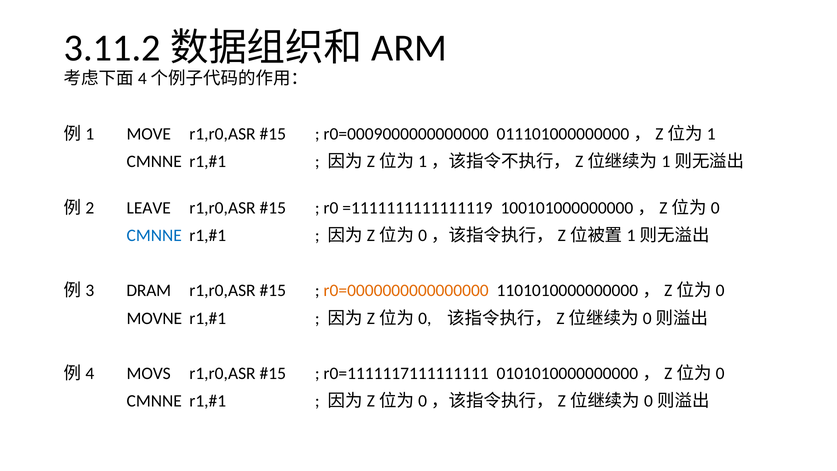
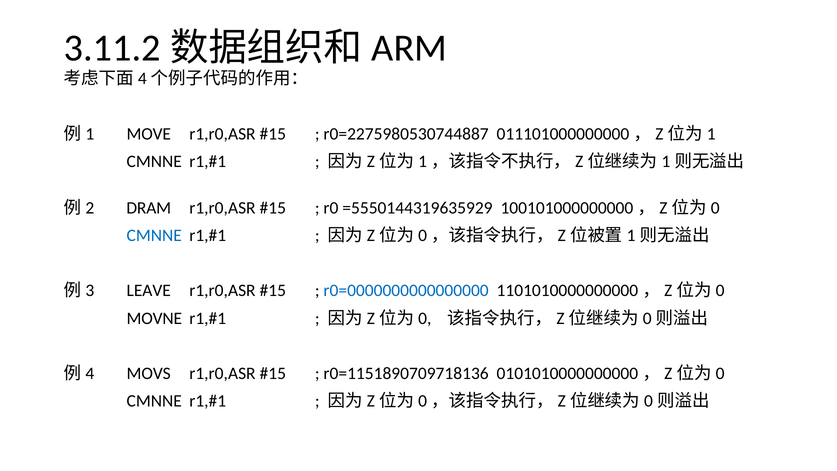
r0=0009000000000000: r0=0009000000000000 -> r0=2275980530744887
LEAVE: LEAVE -> DRAM
=1111111111111119: =1111111111111119 -> =5550144319635929
DRAM: DRAM -> LEAVE
r0=0000000000000000 colour: orange -> blue
r0=1111117111111111: r0=1111117111111111 -> r0=1151890709718136
